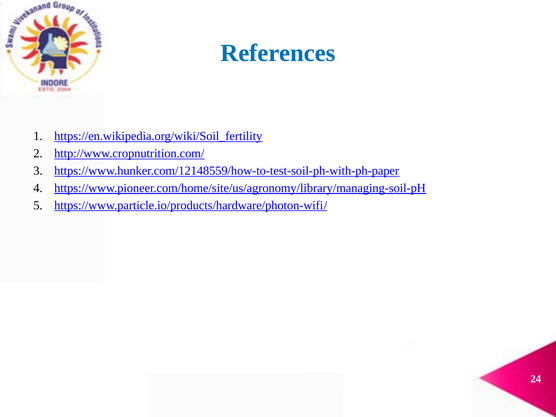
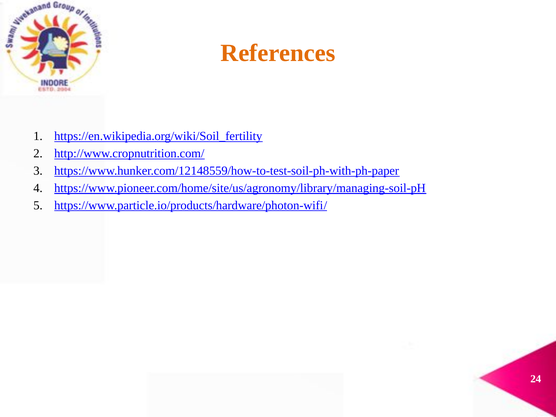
References colour: blue -> orange
